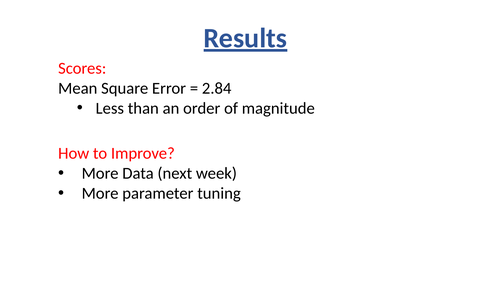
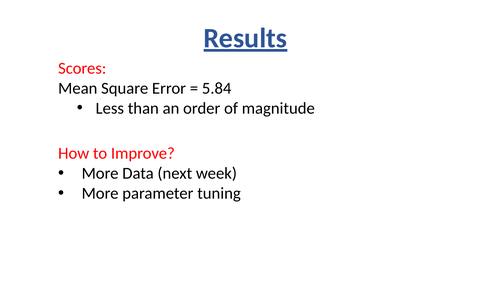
2.84: 2.84 -> 5.84
